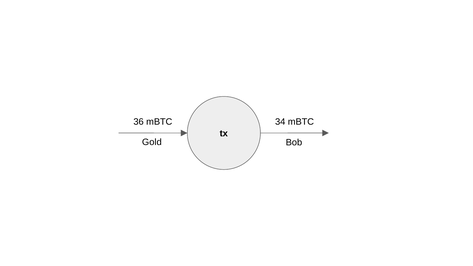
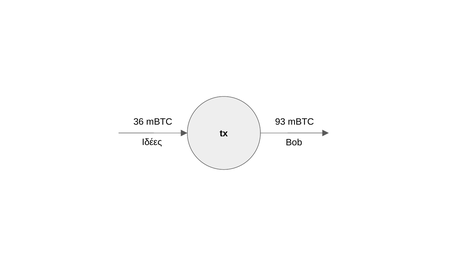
34: 34 -> 93
Gold: Gold -> Ιδέες
